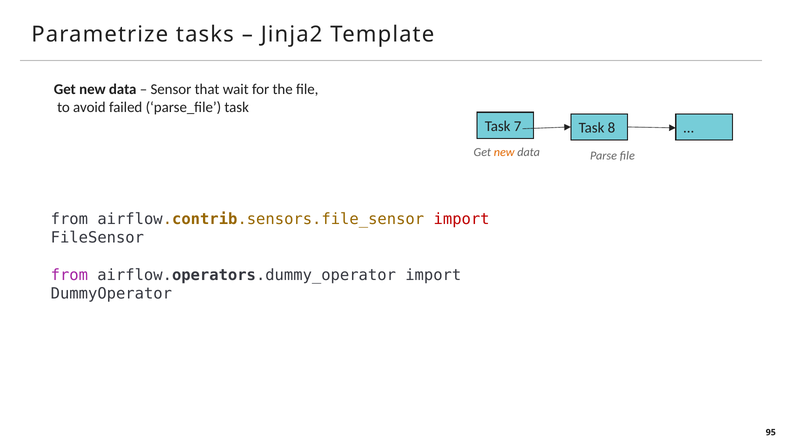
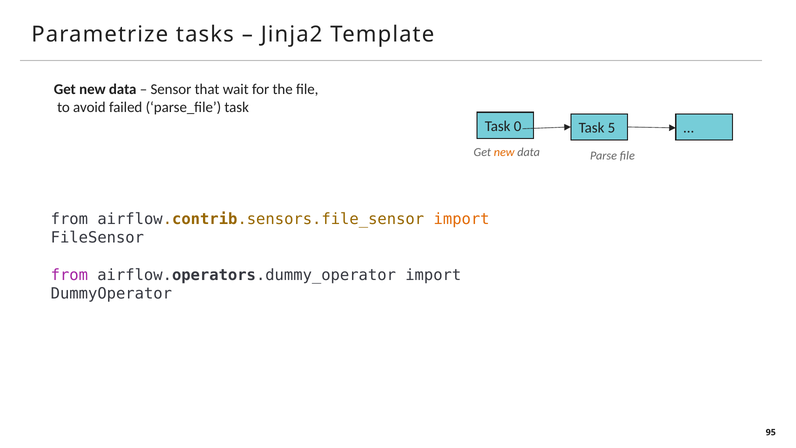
7: 7 -> 0
8: 8 -> 5
import at (462, 219) colour: red -> orange
